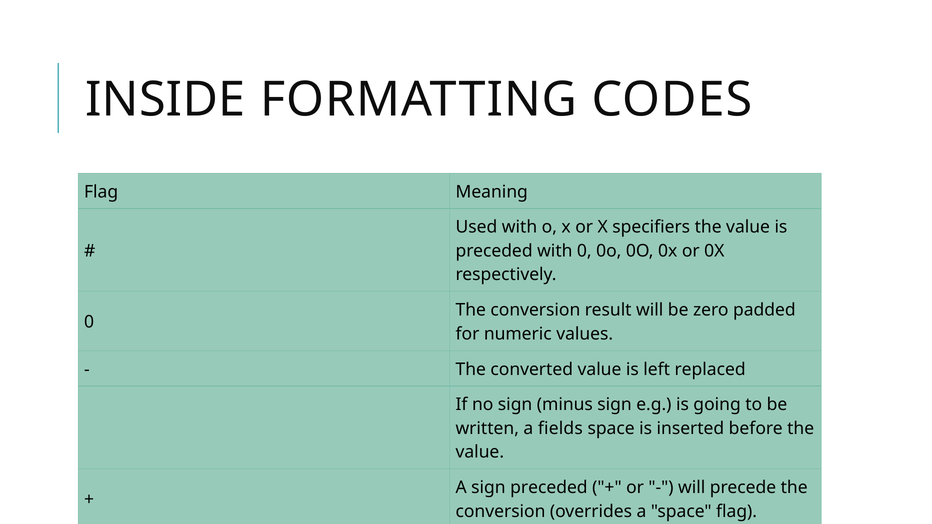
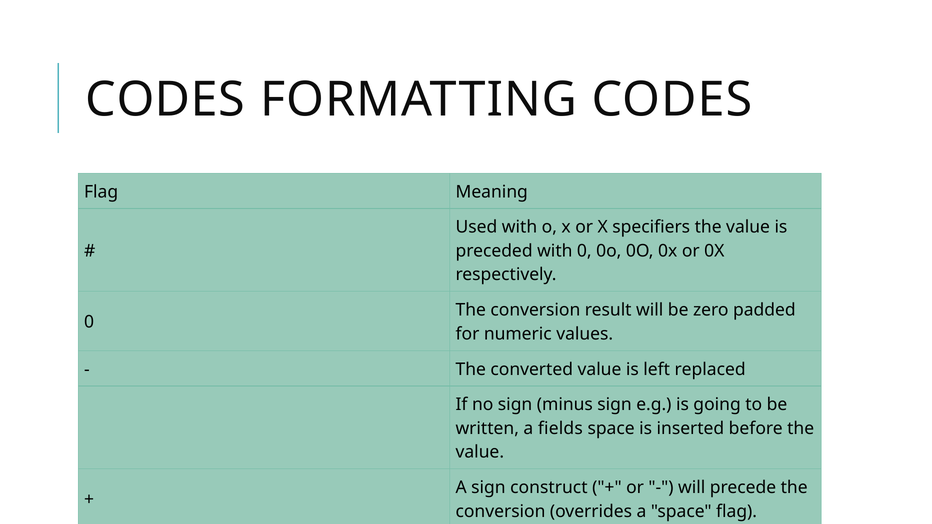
INSIDE at (165, 100): INSIDE -> CODES
sign preceded: preceded -> construct
